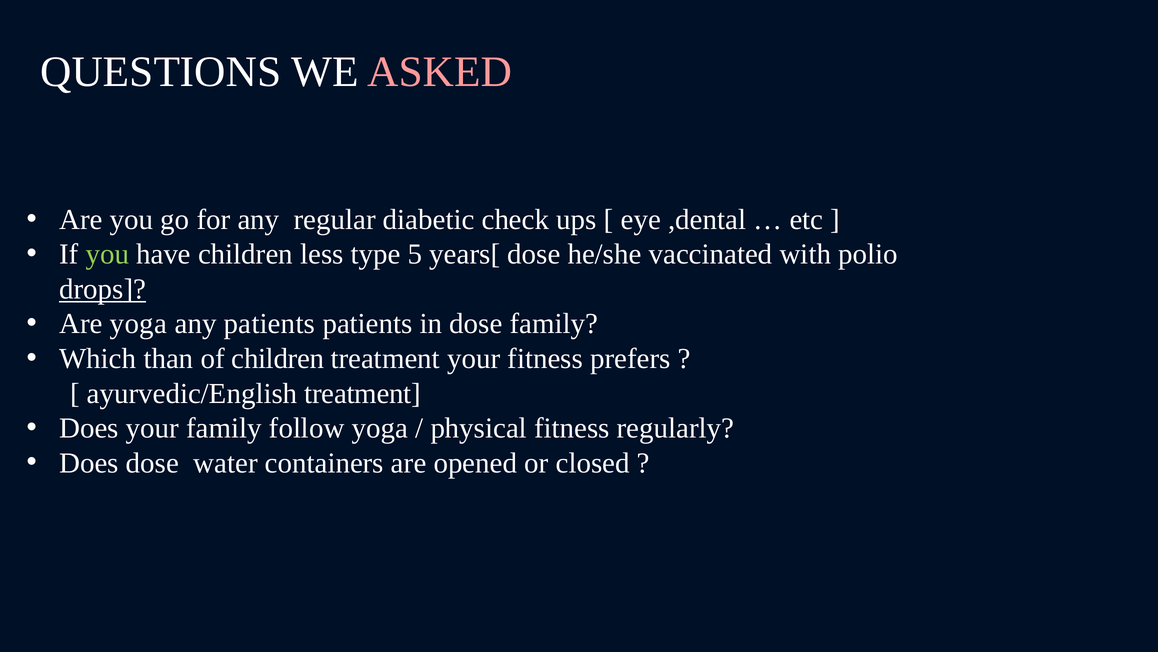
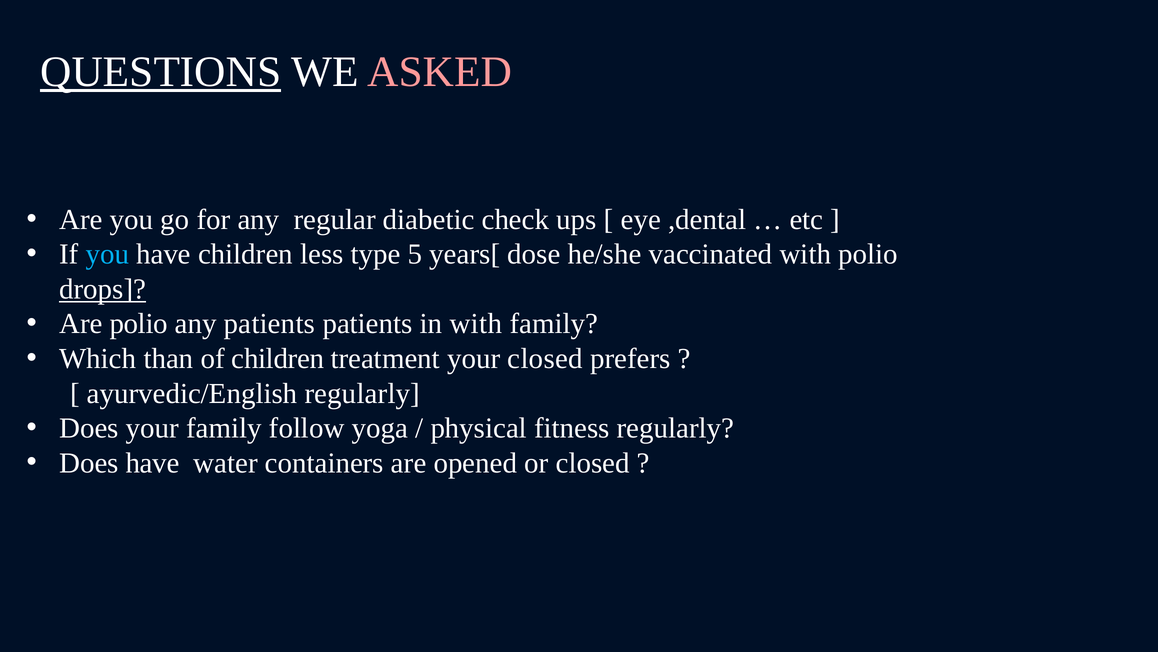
QUESTIONS underline: none -> present
you at (107, 254) colour: light green -> light blue
Are yoga: yoga -> polio
in dose: dose -> with
your fitness: fitness -> closed
ayurvedic/English treatment: treatment -> regularly
Does dose: dose -> have
